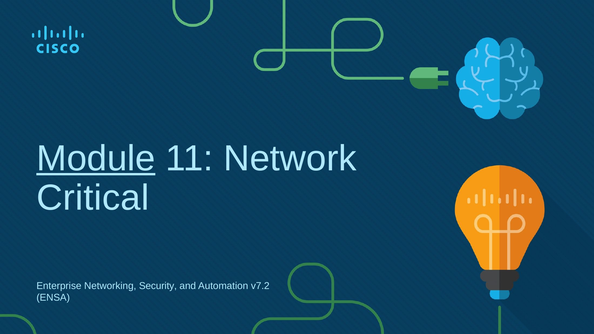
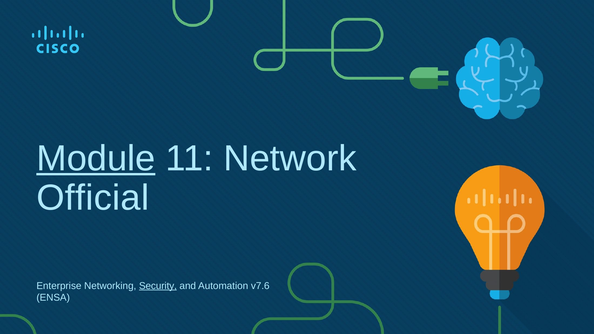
Critical: Critical -> Official
Security underline: none -> present
v7.2: v7.2 -> v7.6
